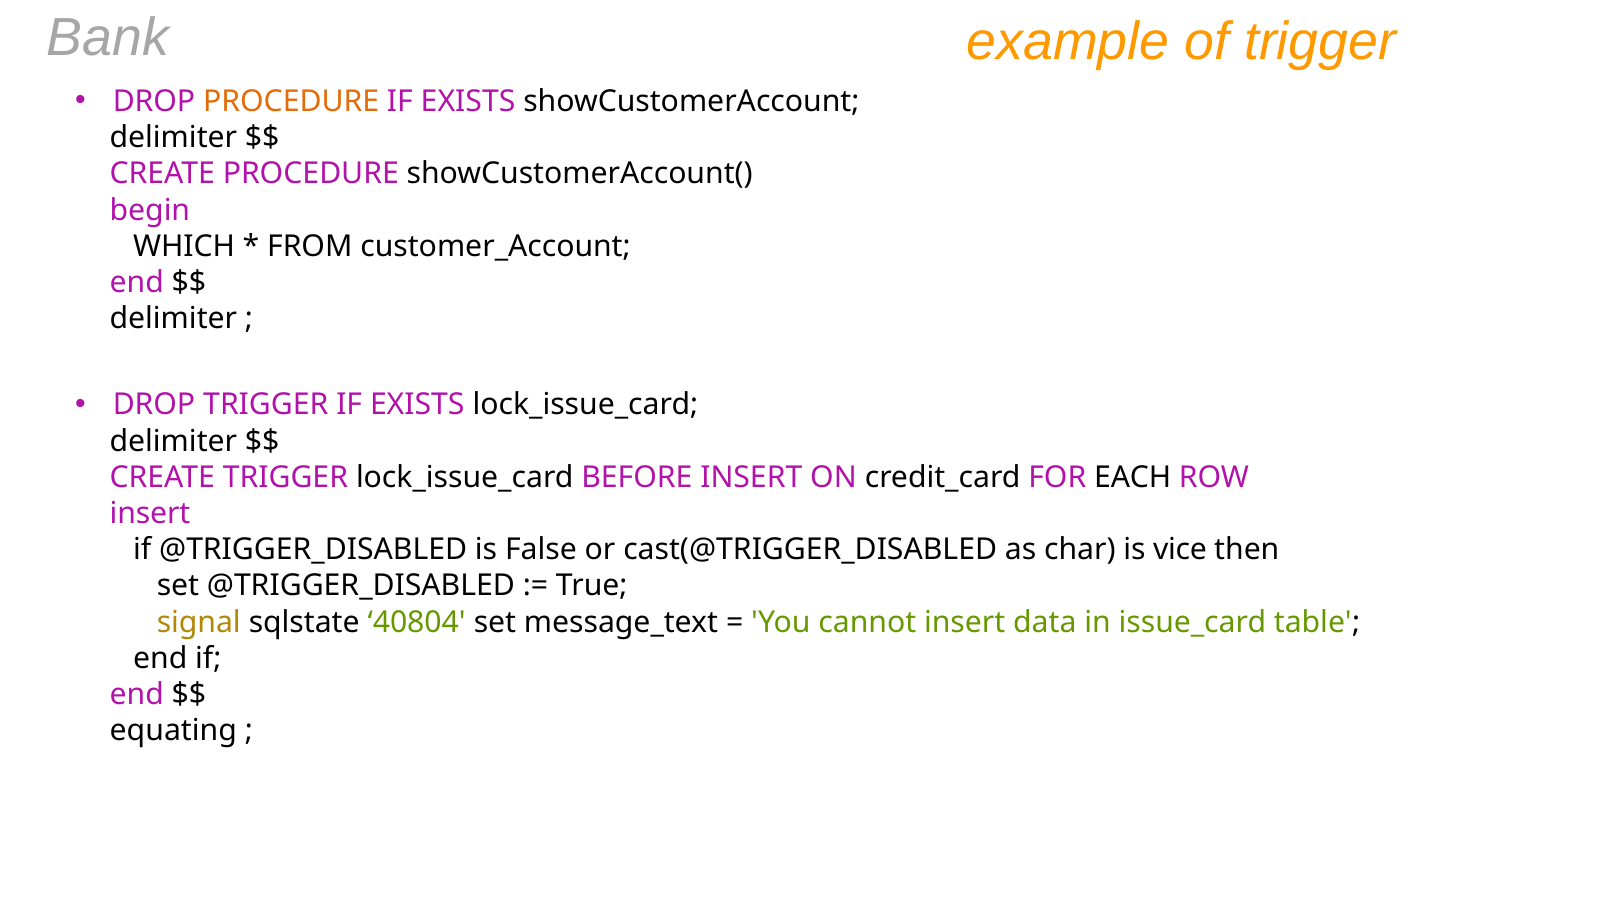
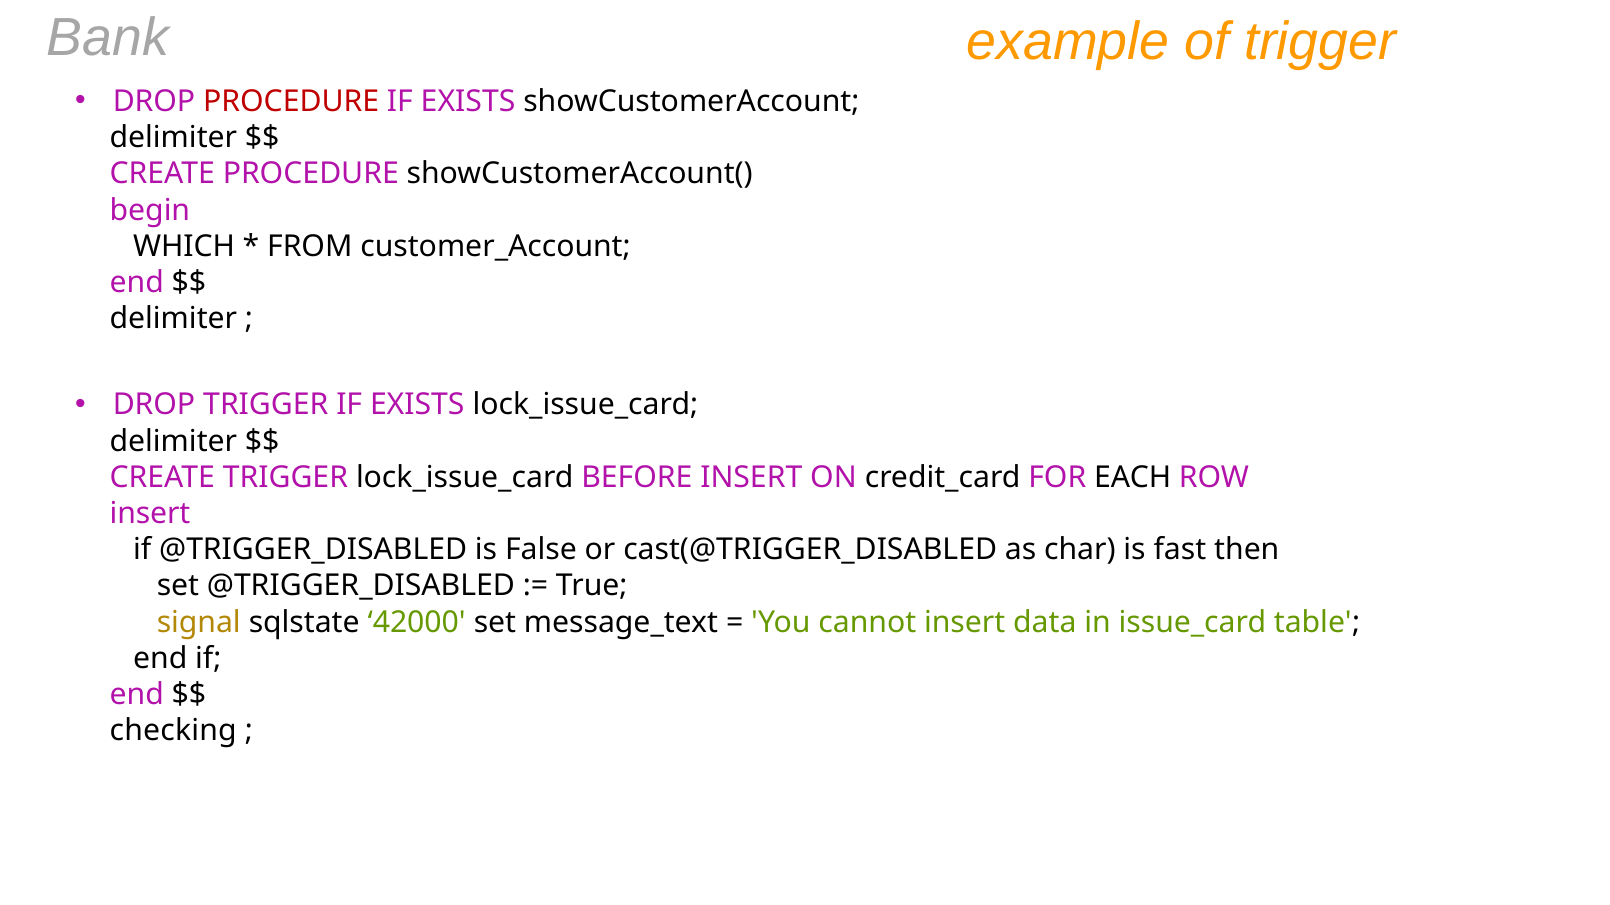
PROCEDURE at (291, 102) colour: orange -> red
vice: vice -> fast
40804: 40804 -> 42000
equating: equating -> checking
